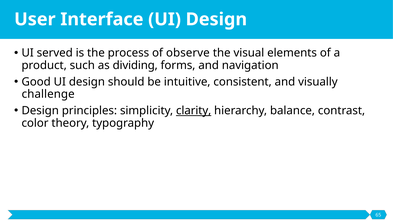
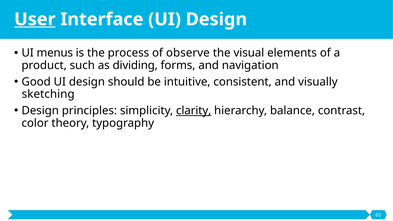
User underline: none -> present
served: served -> menus
challenge: challenge -> sketching
